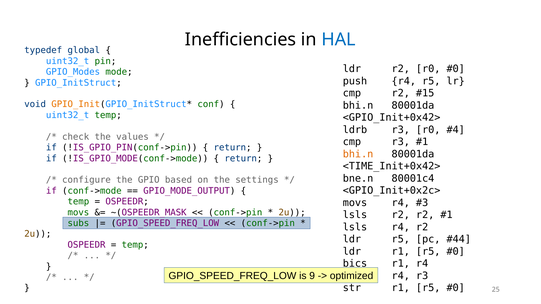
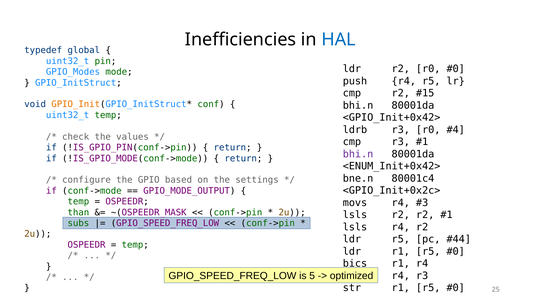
bhi.n at (358, 154) colour: orange -> purple
<TIME_Init+0x42>: <TIME_Init+0x42> -> <ENUM_Init+0x42>
movs at (78, 213): movs -> than
9: 9 -> 5
